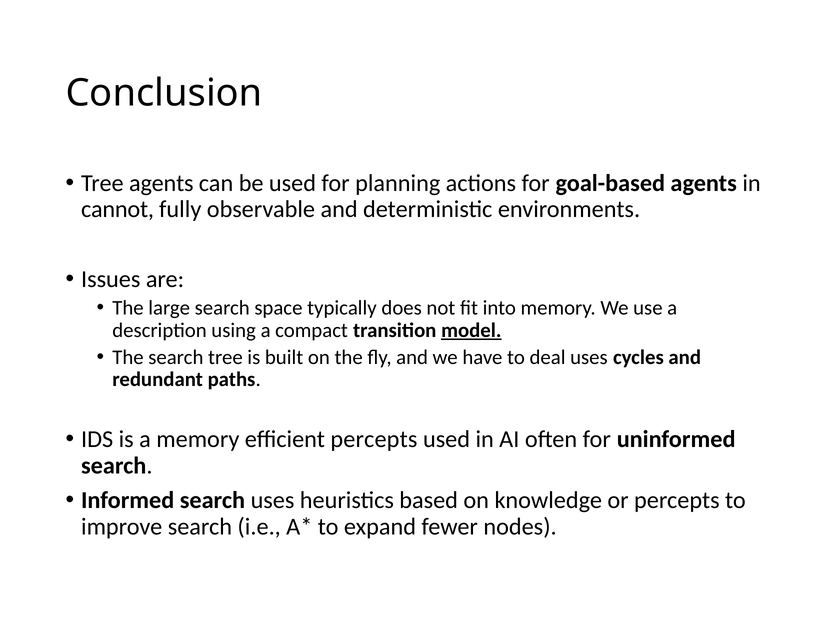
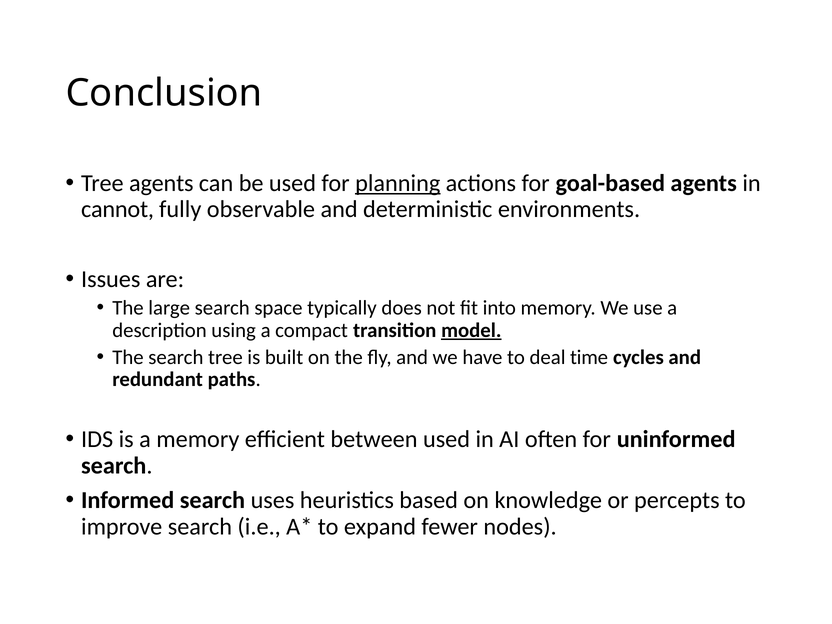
planning underline: none -> present
deal uses: uses -> time
efficient percepts: percepts -> between
